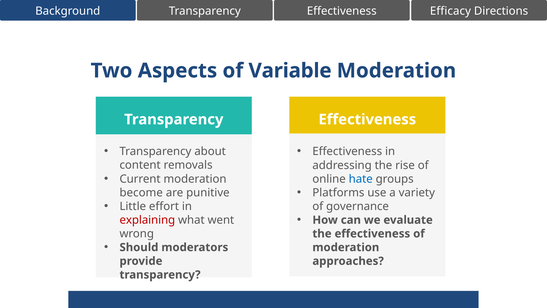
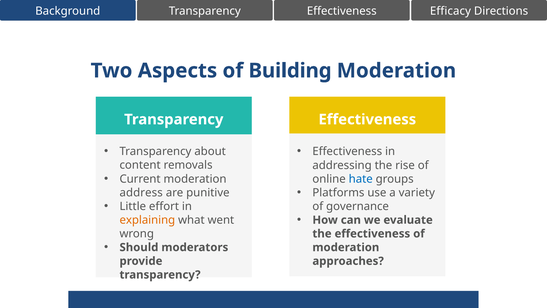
Variable: Variable -> Building
become: become -> address
explaining colour: red -> orange
